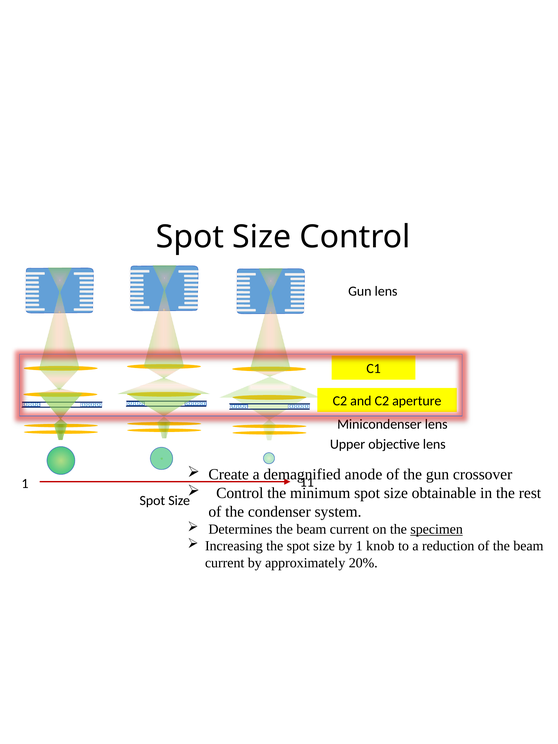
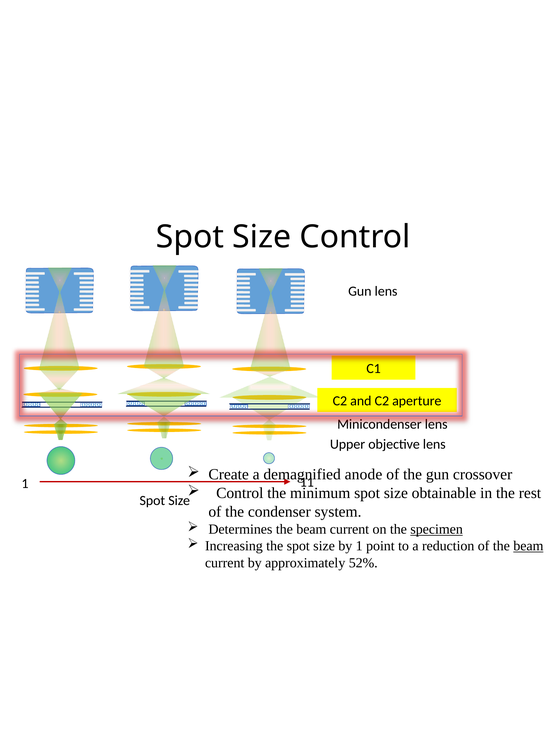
knob: knob -> point
beam at (528, 546) underline: none -> present
20%: 20% -> 52%
